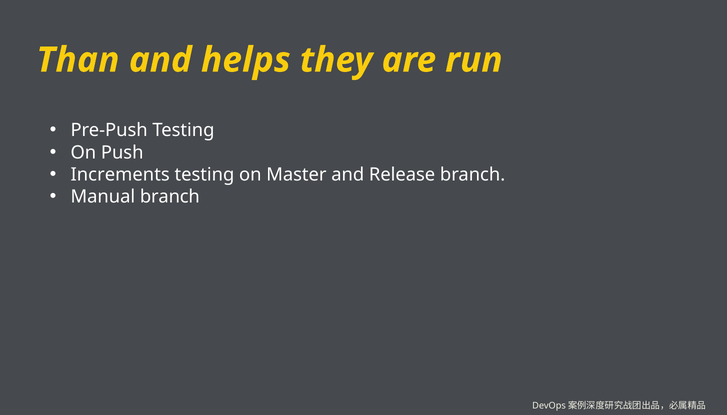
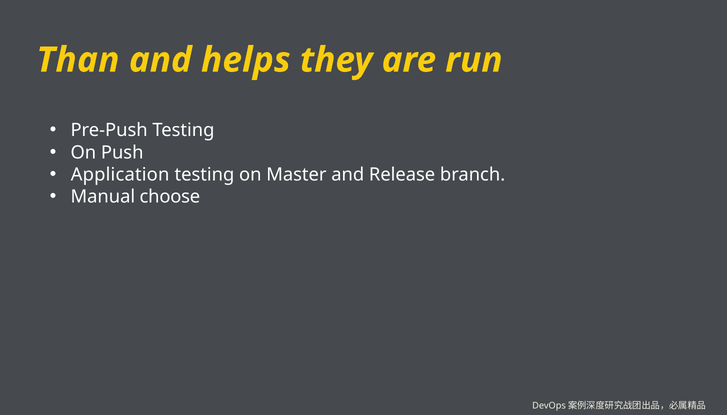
Increments: Increments -> Application
Manual branch: branch -> choose
